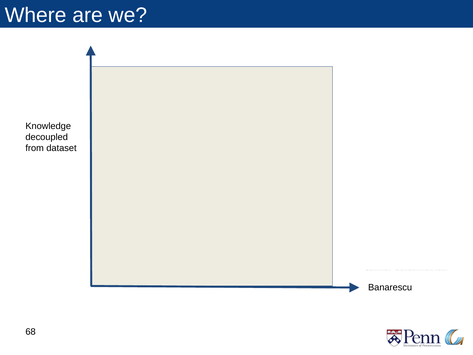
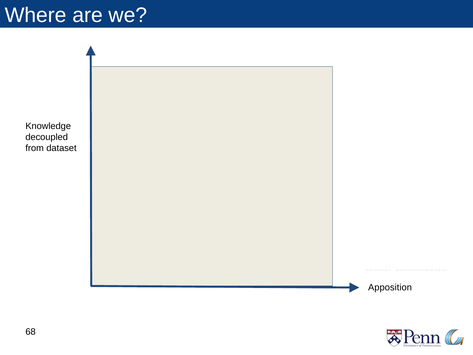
Banarescu: Banarescu -> Apposition
